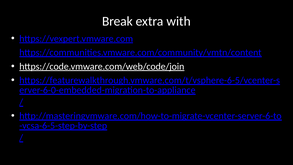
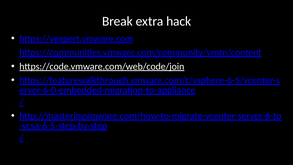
with: with -> hack
